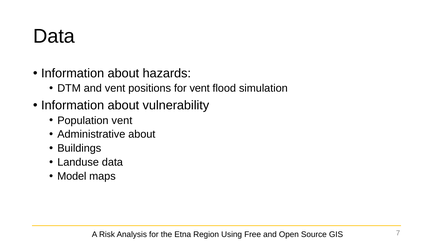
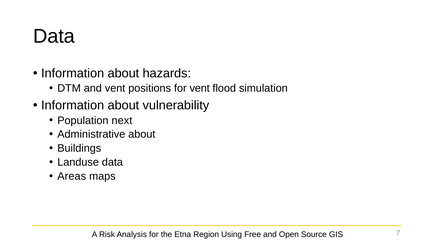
Population vent: vent -> next
Model: Model -> Areas
